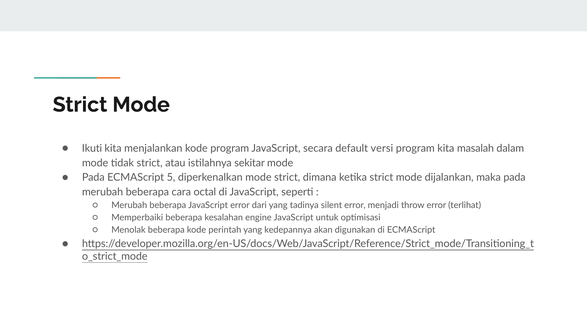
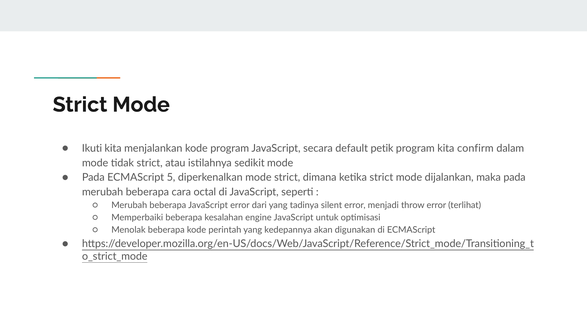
versi: versi -> petik
masalah: masalah -> confirm
sekitar: sekitar -> sedikit
